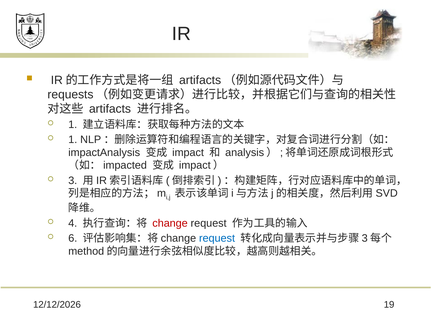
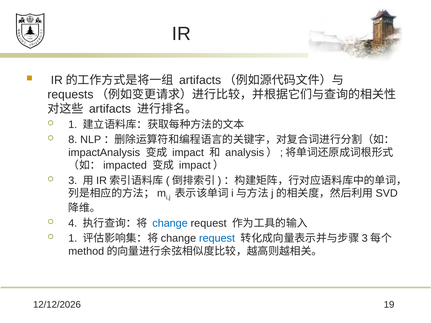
1 at (73, 140): 1 -> 8
change colour: red -> blue
6 at (73, 238): 6 -> 1
